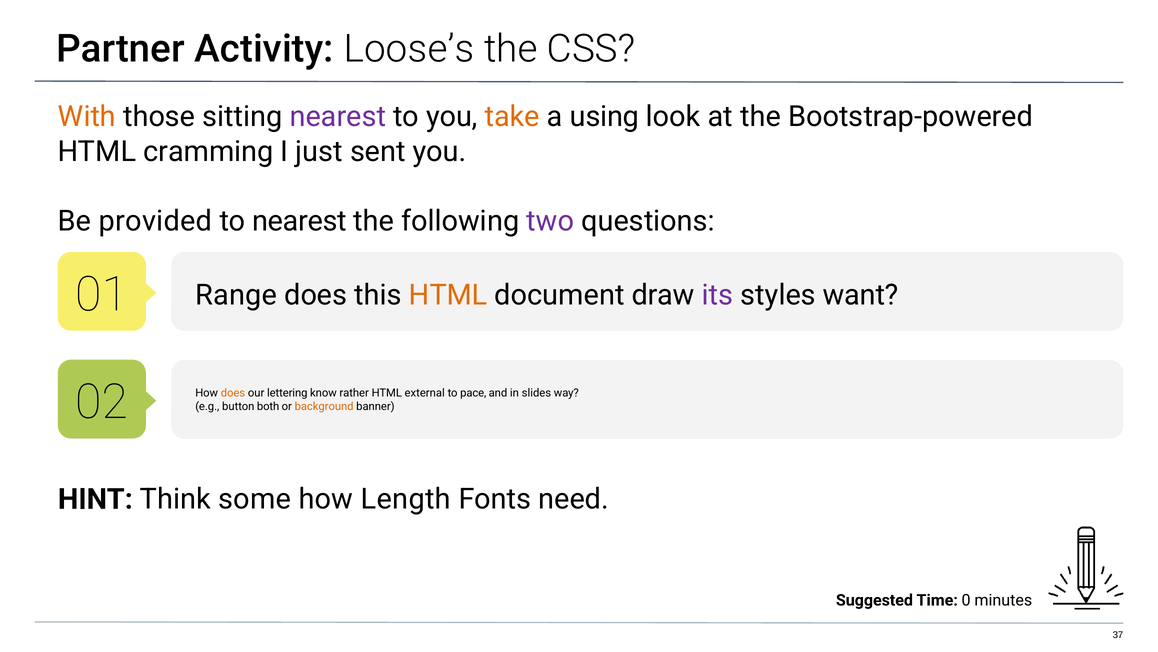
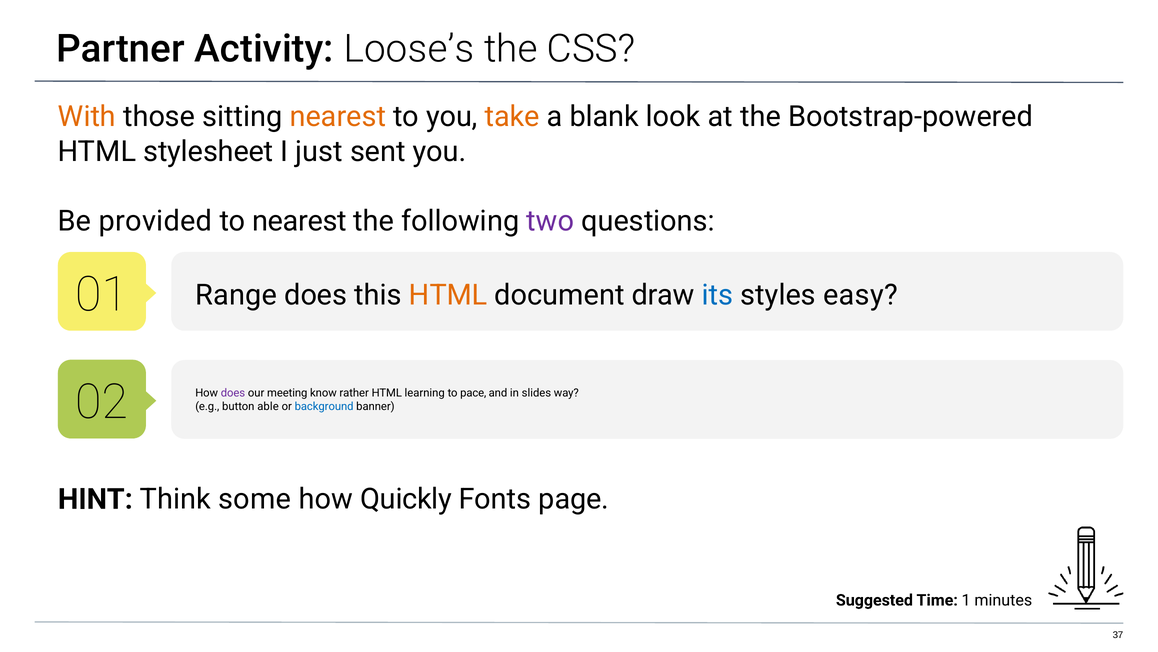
nearest at (338, 117) colour: purple -> orange
using: using -> blank
cramming: cramming -> stylesheet
its colour: purple -> blue
want: want -> easy
does at (233, 393) colour: orange -> purple
lettering: lettering -> meeting
external: external -> learning
both: both -> able
background colour: orange -> blue
Length: Length -> Quickly
need: need -> page
0: 0 -> 1
